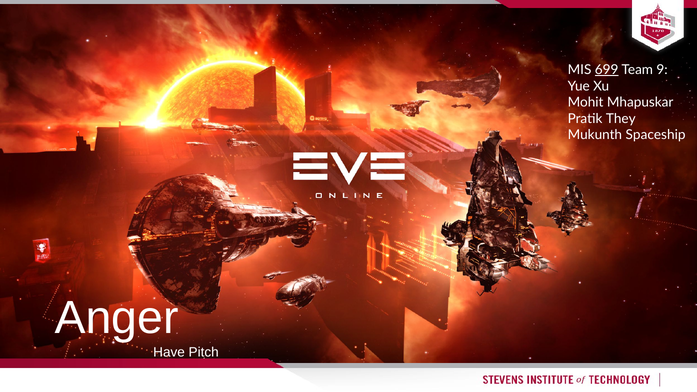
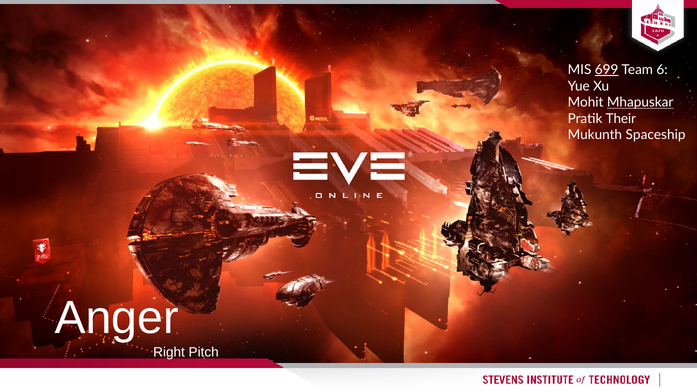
9: 9 -> 6
Mhapuskar underline: none -> present
They: They -> Their
Have: Have -> Right
